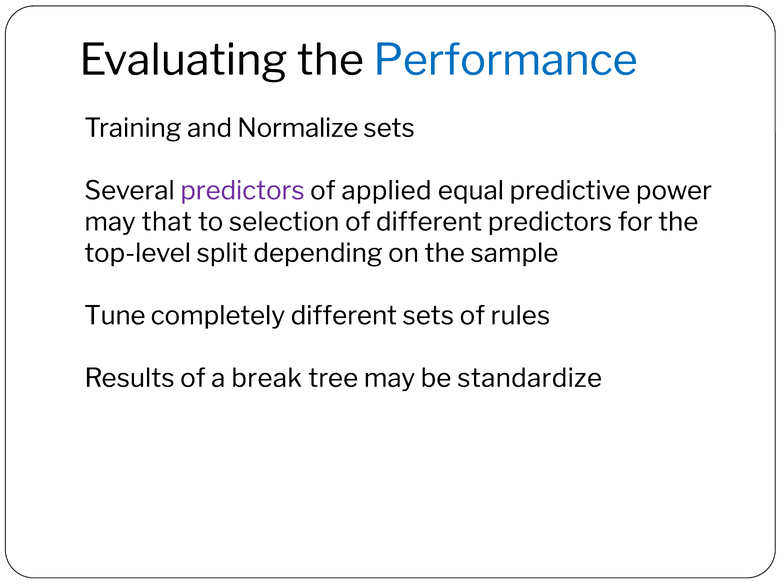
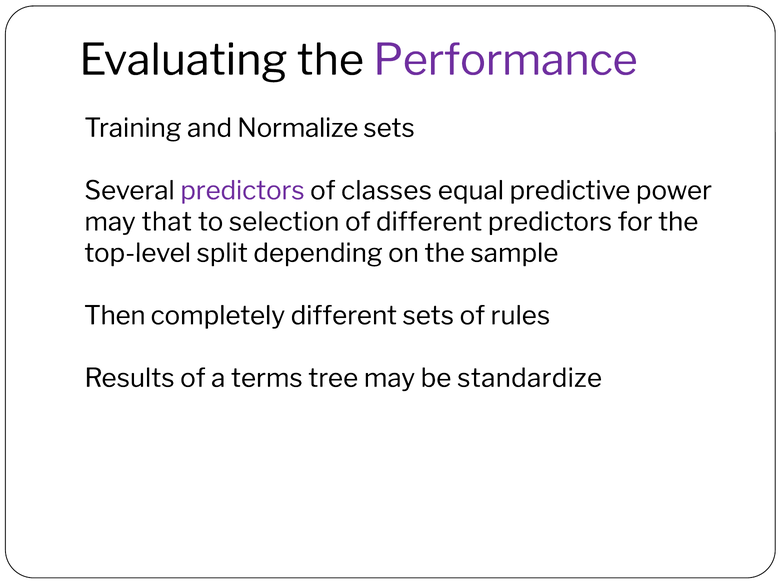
Performance colour: blue -> purple
applied: applied -> classes
Tune: Tune -> Then
break: break -> terms
